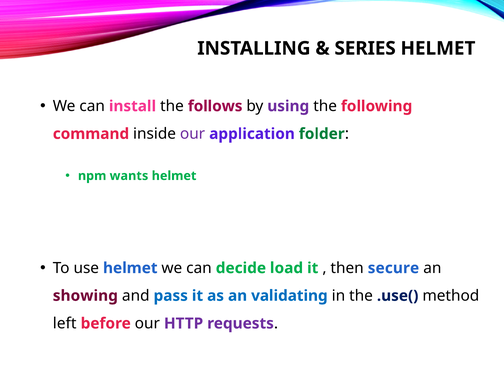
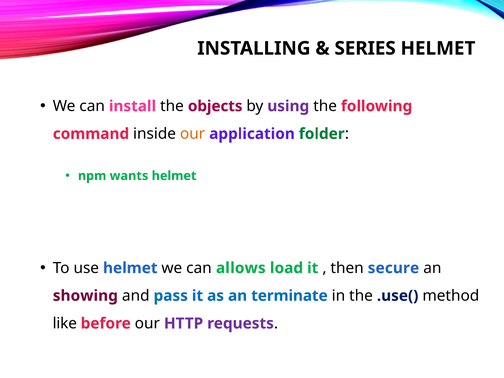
follows: follows -> objects
our at (193, 134) colour: purple -> orange
decide: decide -> allows
validating: validating -> terminate
left: left -> like
